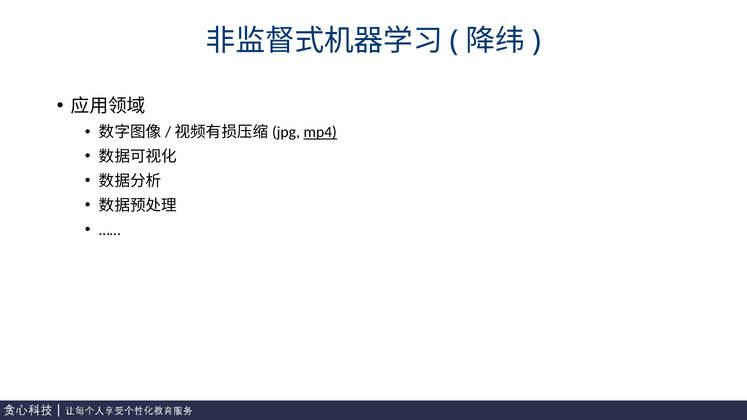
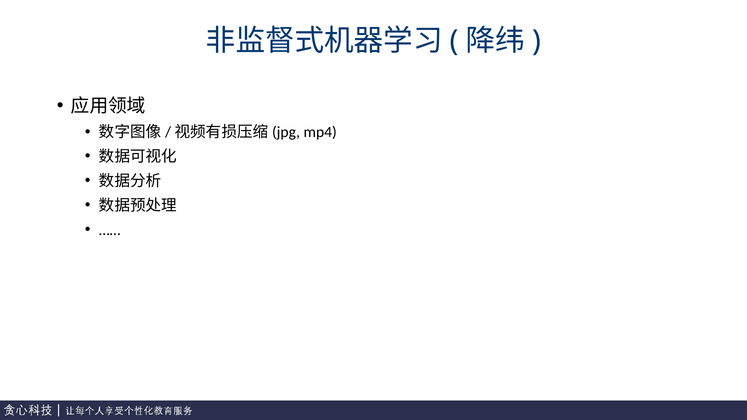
mp4 underline: present -> none
